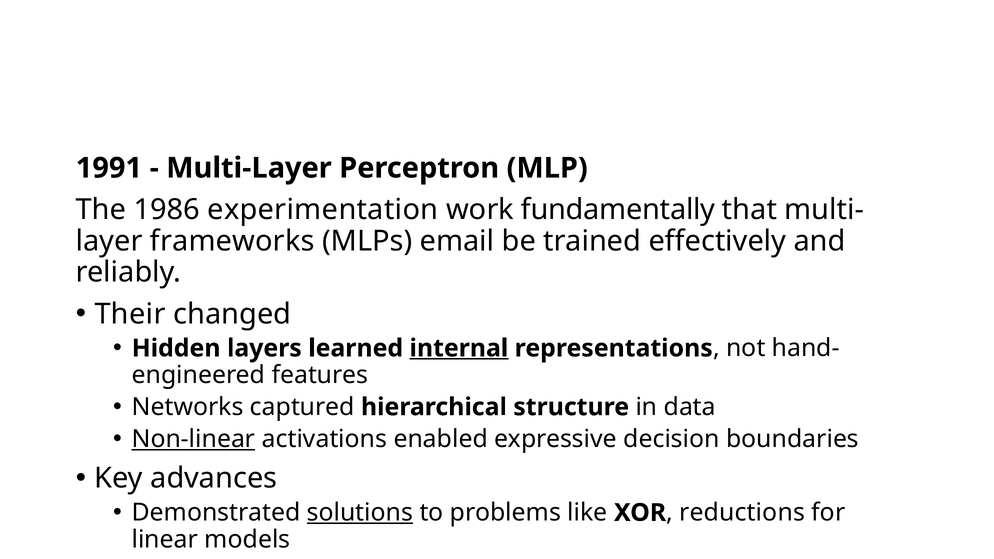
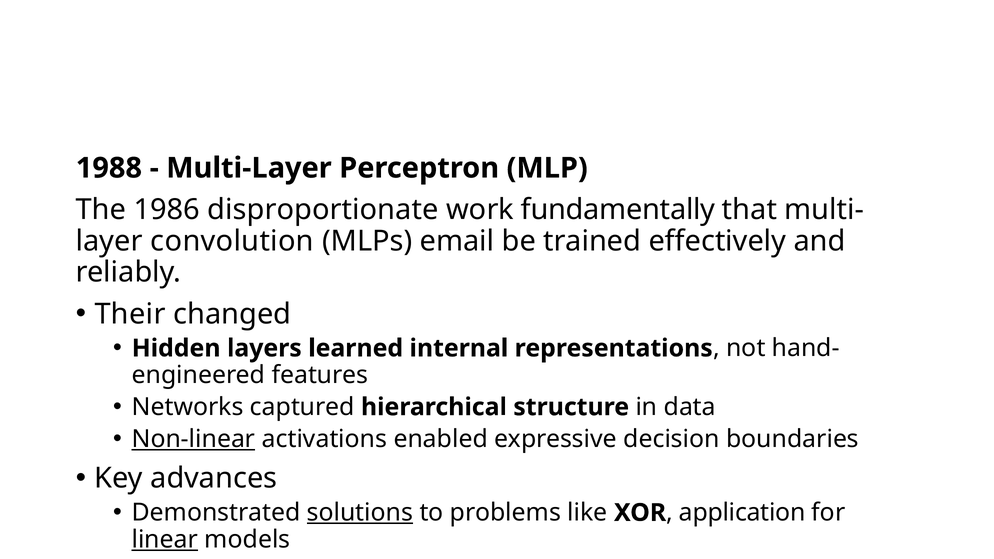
1991: 1991 -> 1988
experimentation: experimentation -> disproportionate
frameworks: frameworks -> convolution
internal underline: present -> none
reductions: reductions -> application
linear underline: none -> present
